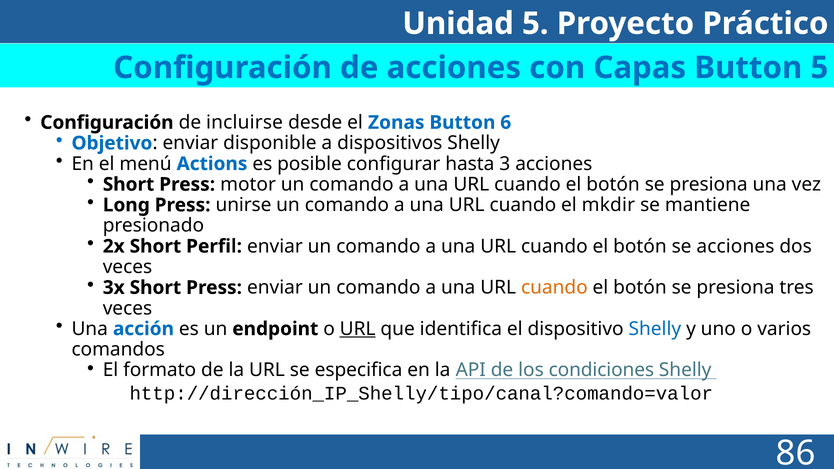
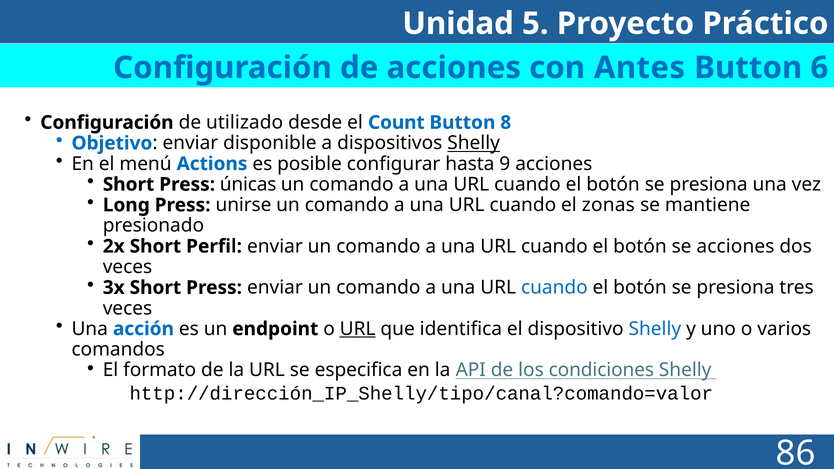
Capas: Capas -> Antes
Button 5: 5 -> 6
incluirse: incluirse -> utilizado
Zonas: Zonas -> Count
6: 6 -> 8
Shelly at (474, 143) underline: none -> present
3: 3 -> 9
motor: motor -> únicas
mkdir: mkdir -> zonas
cuando at (554, 288) colour: orange -> blue
